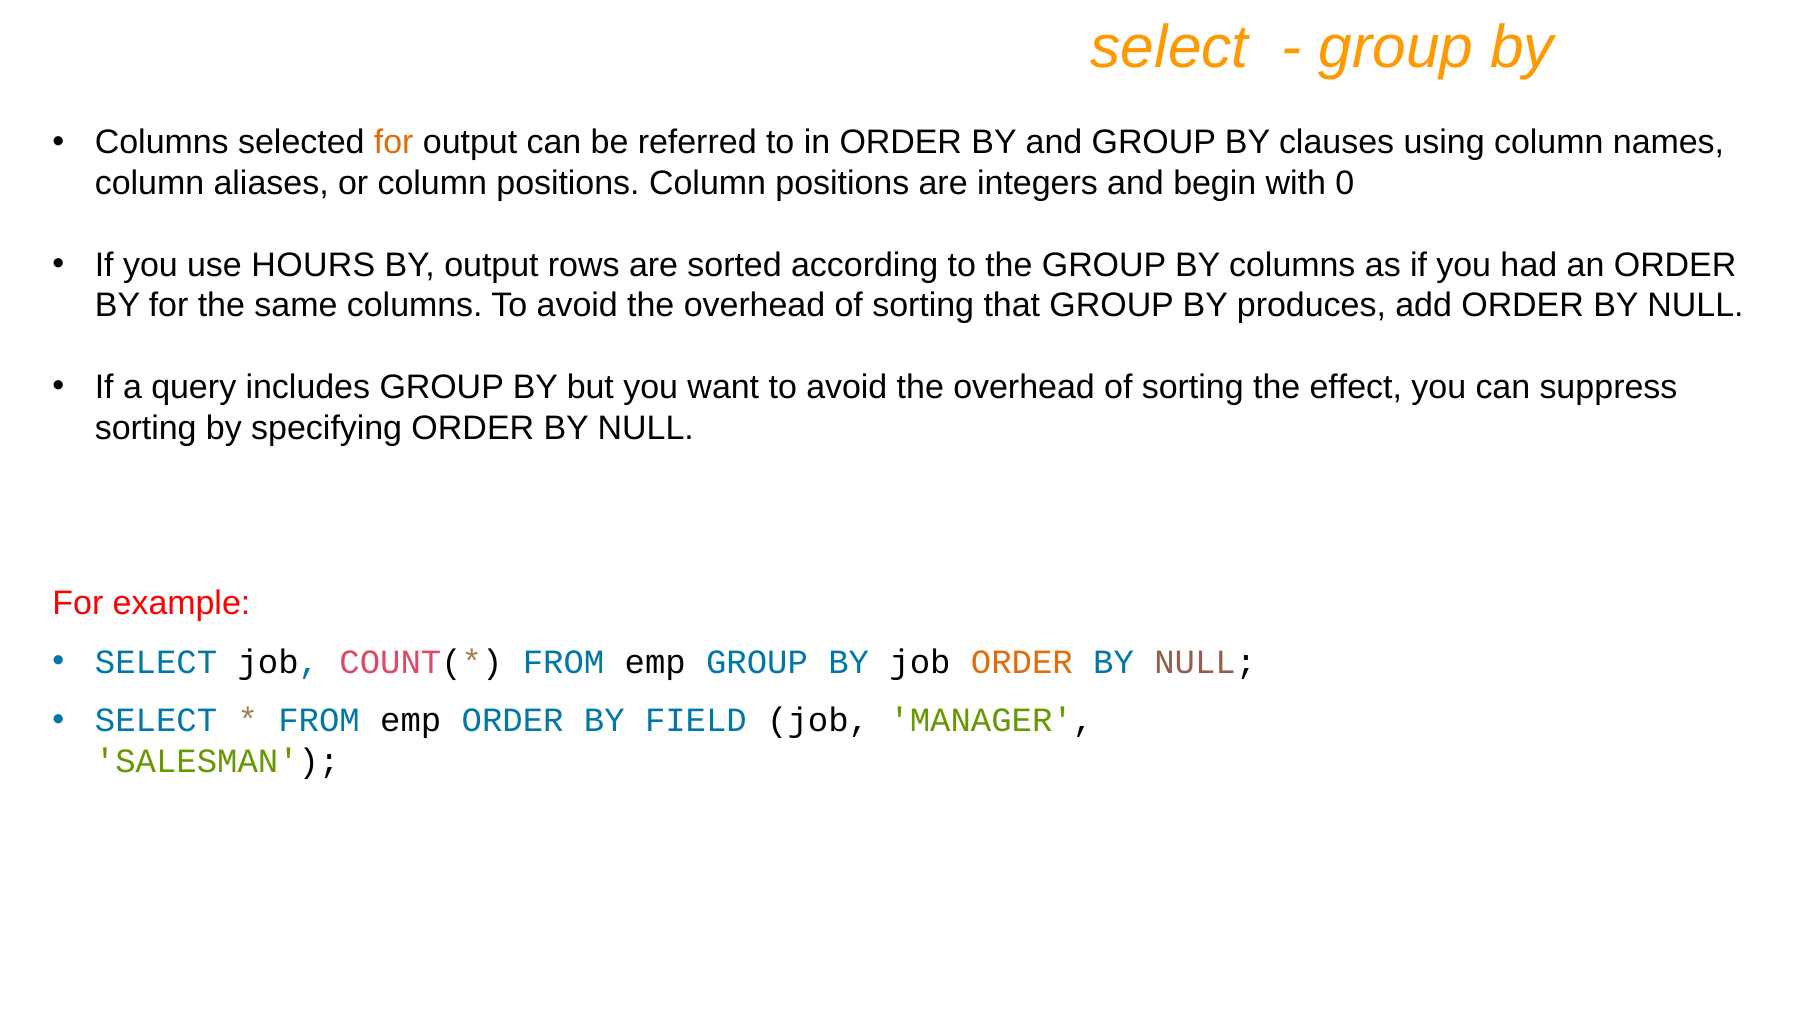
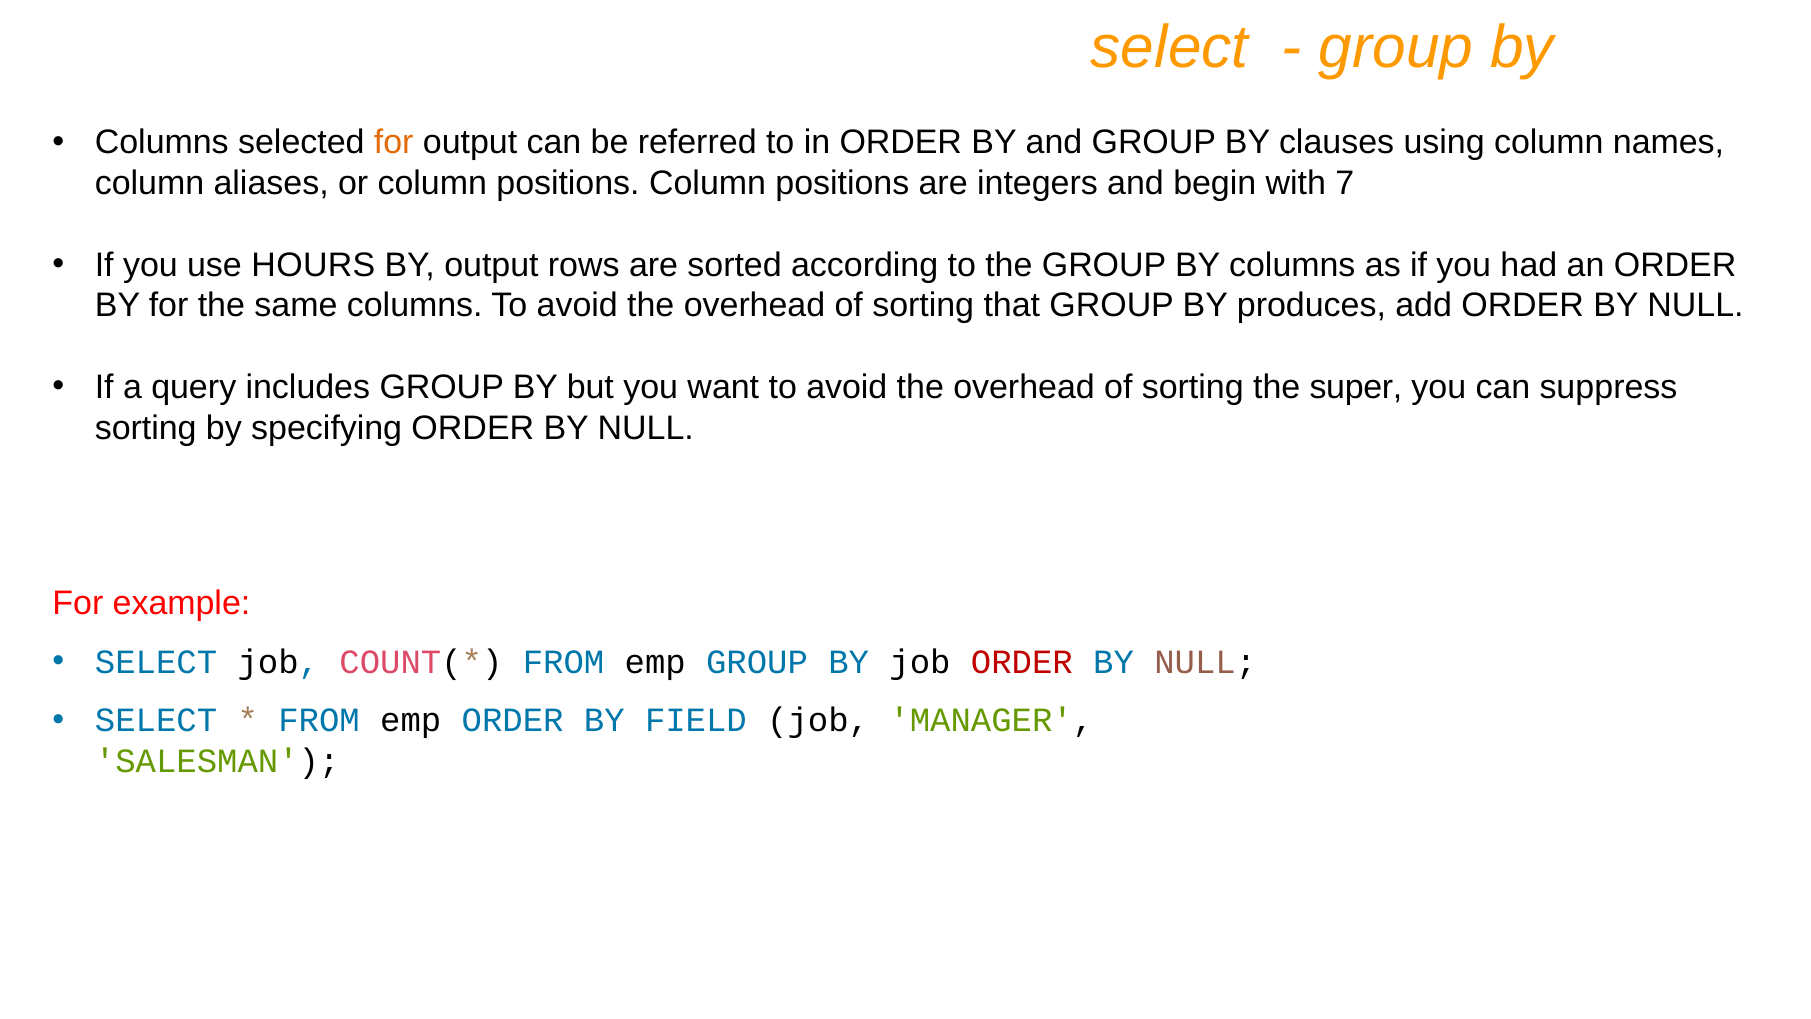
0: 0 -> 7
effect: effect -> super
ORDER at (1022, 662) colour: orange -> red
